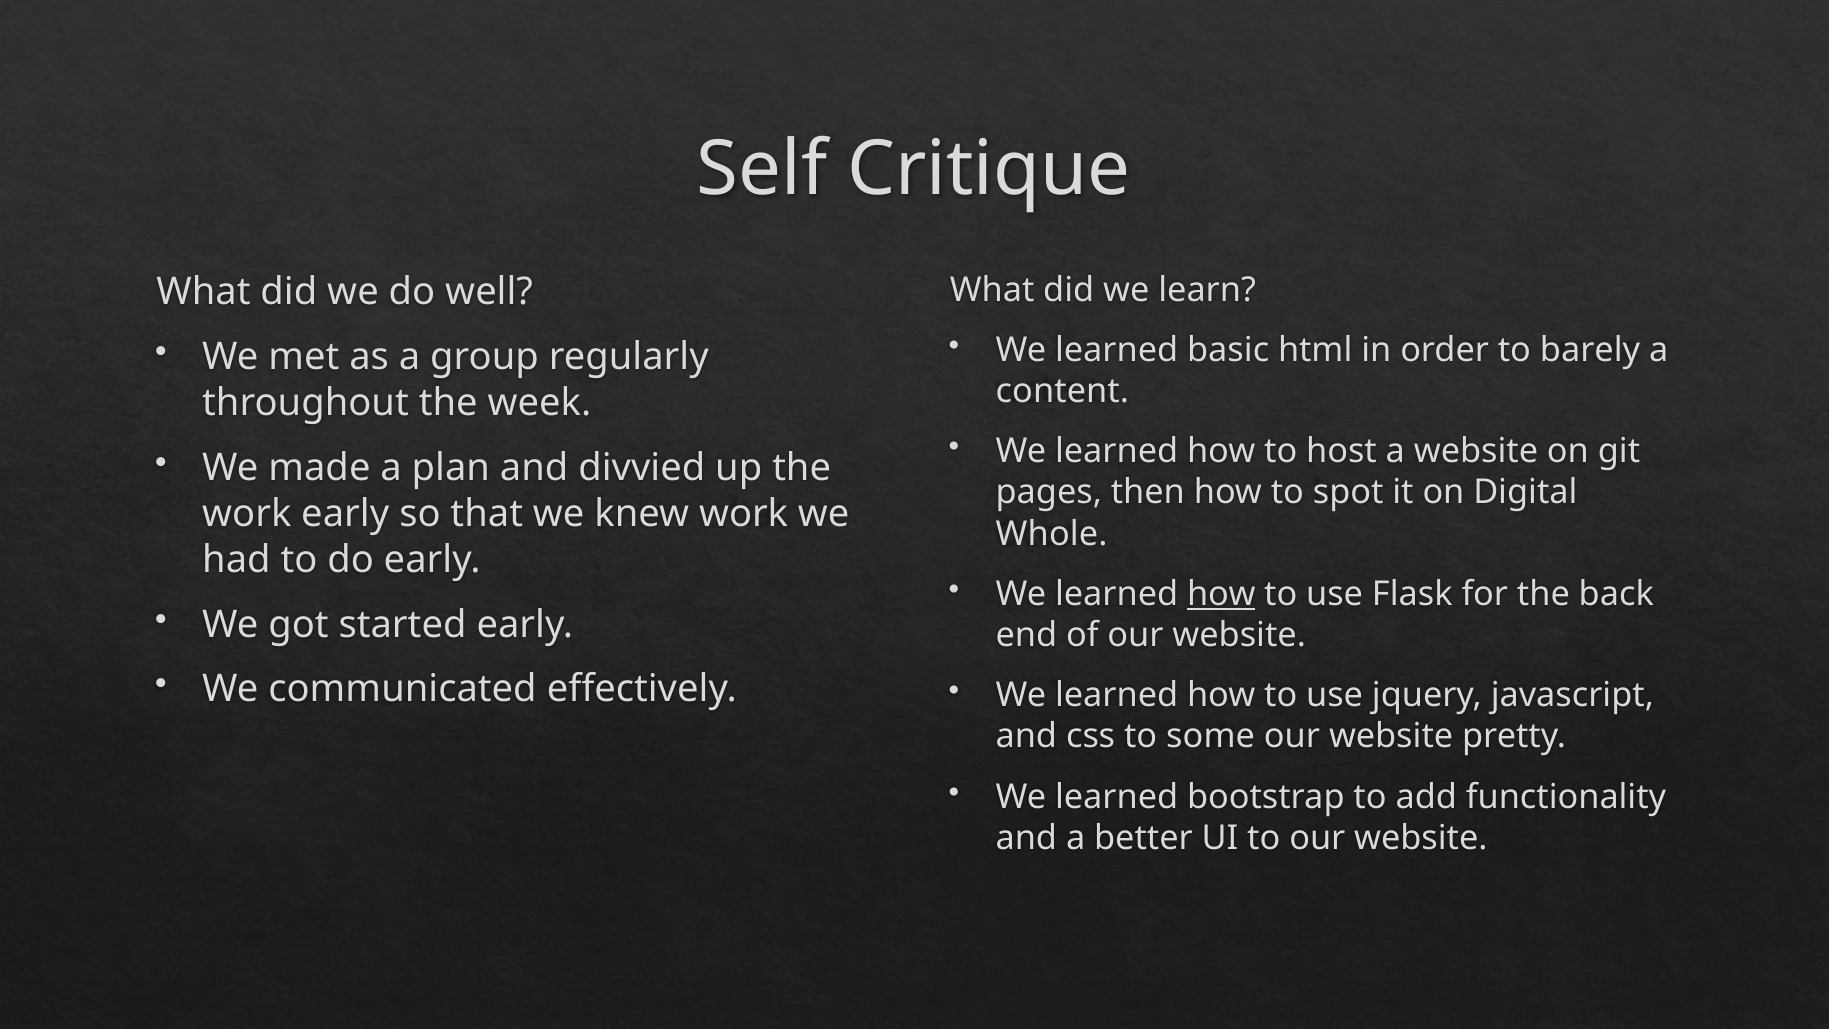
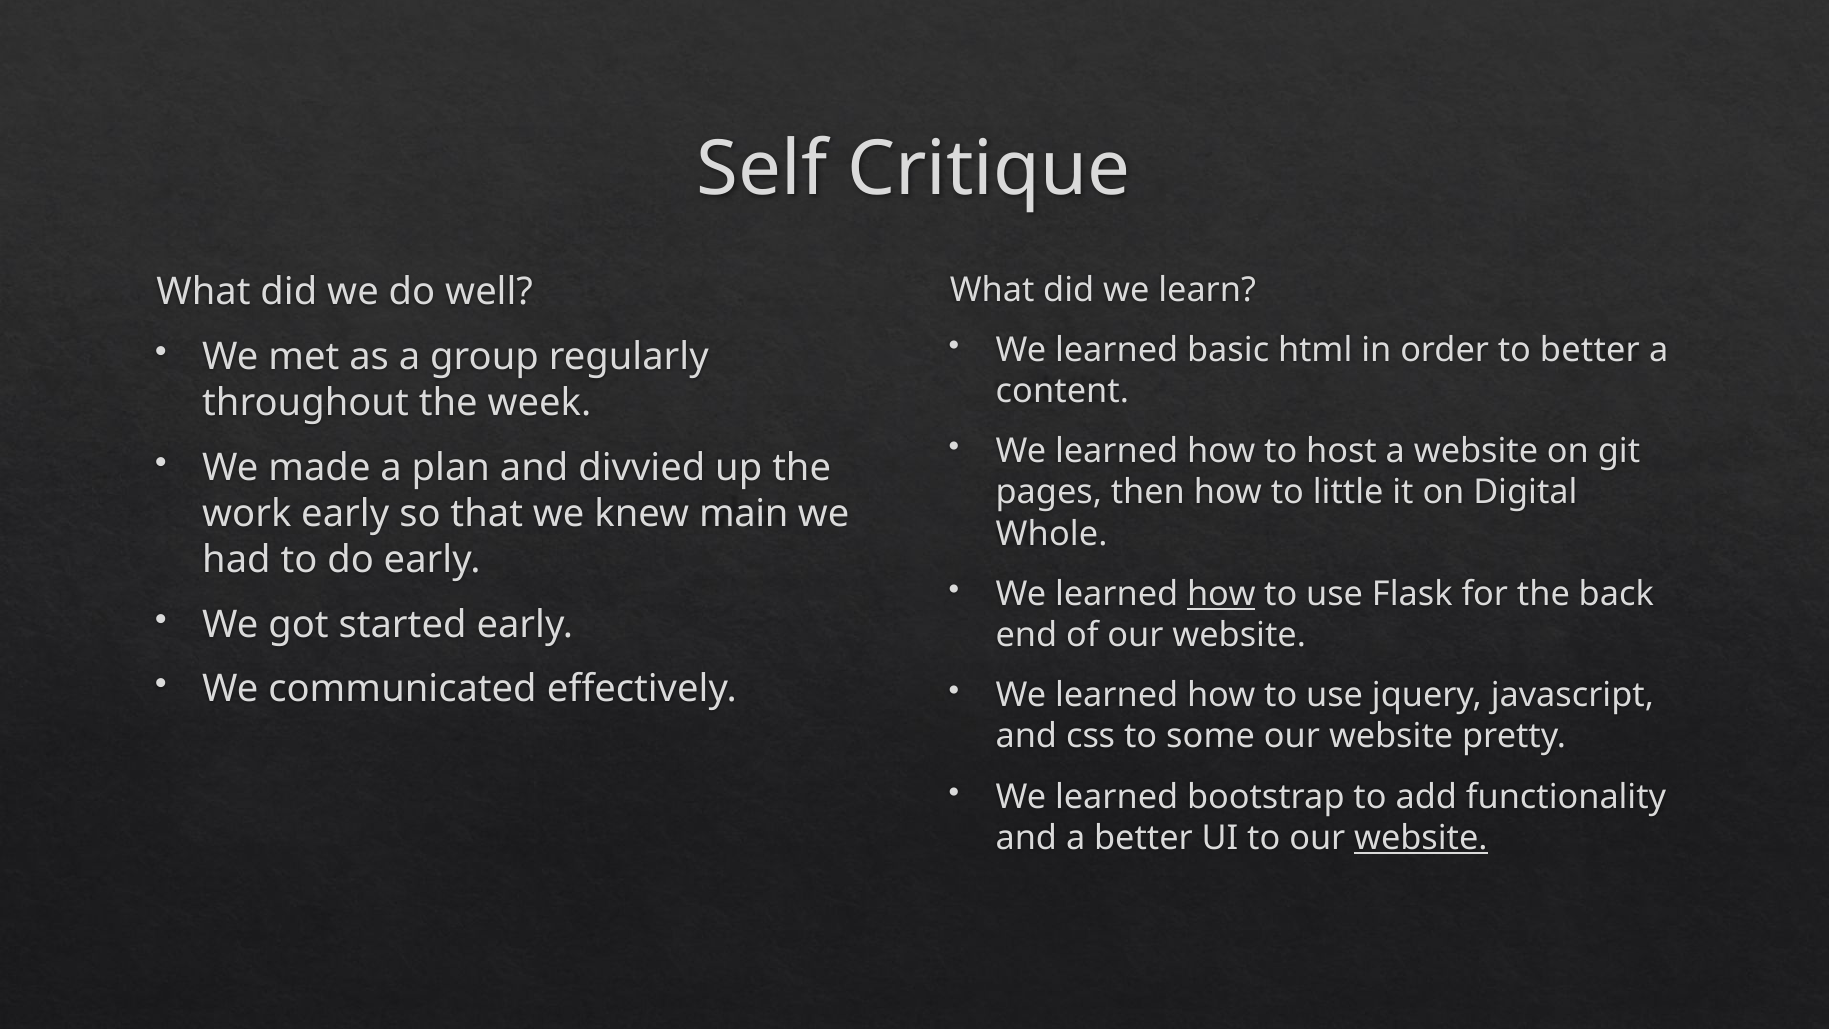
to barely: barely -> better
spot: spot -> little
knew work: work -> main
website at (1421, 838) underline: none -> present
